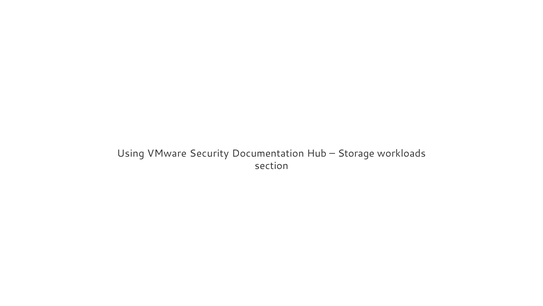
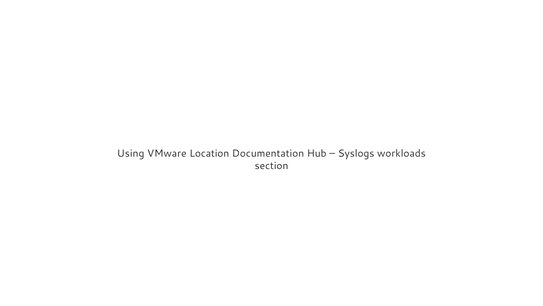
Security: Security -> Location
Storage: Storage -> Syslogs
